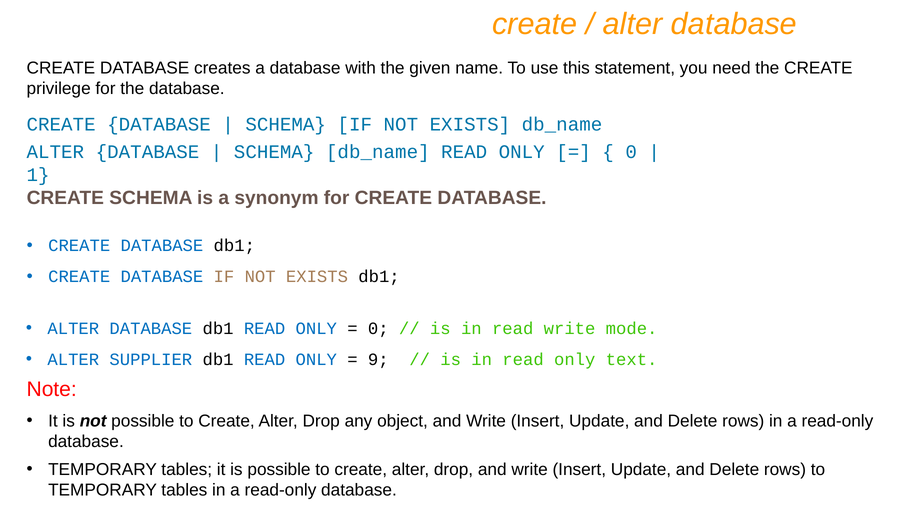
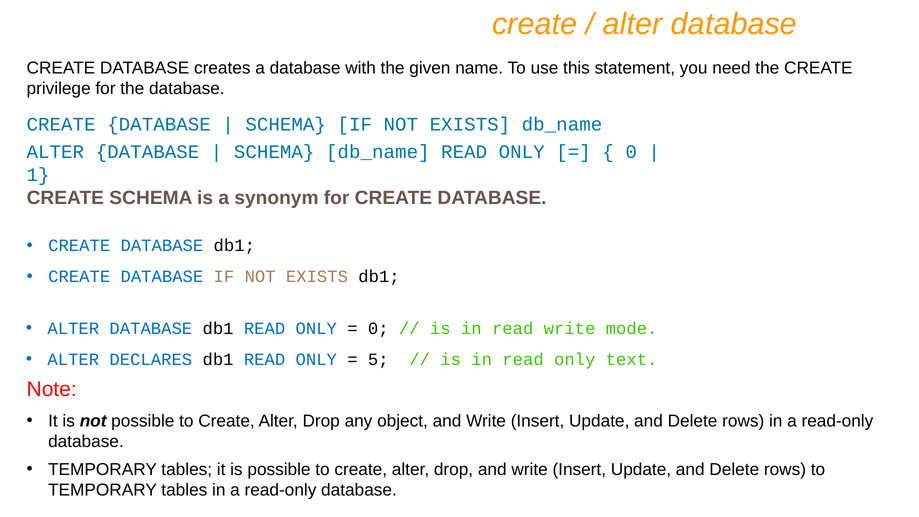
SUPPLIER: SUPPLIER -> DECLARES
9: 9 -> 5
